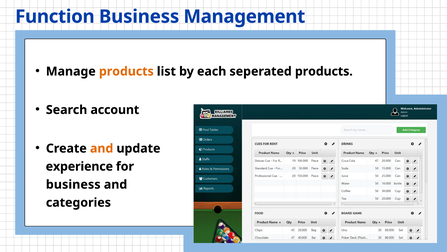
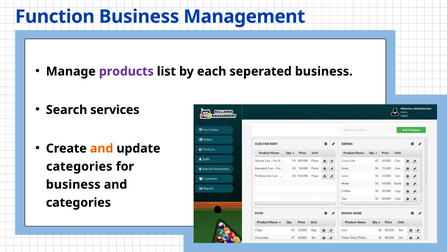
products at (126, 71) colour: orange -> purple
seperated products: products -> business
account: account -> services
experience at (79, 166): experience -> categories
